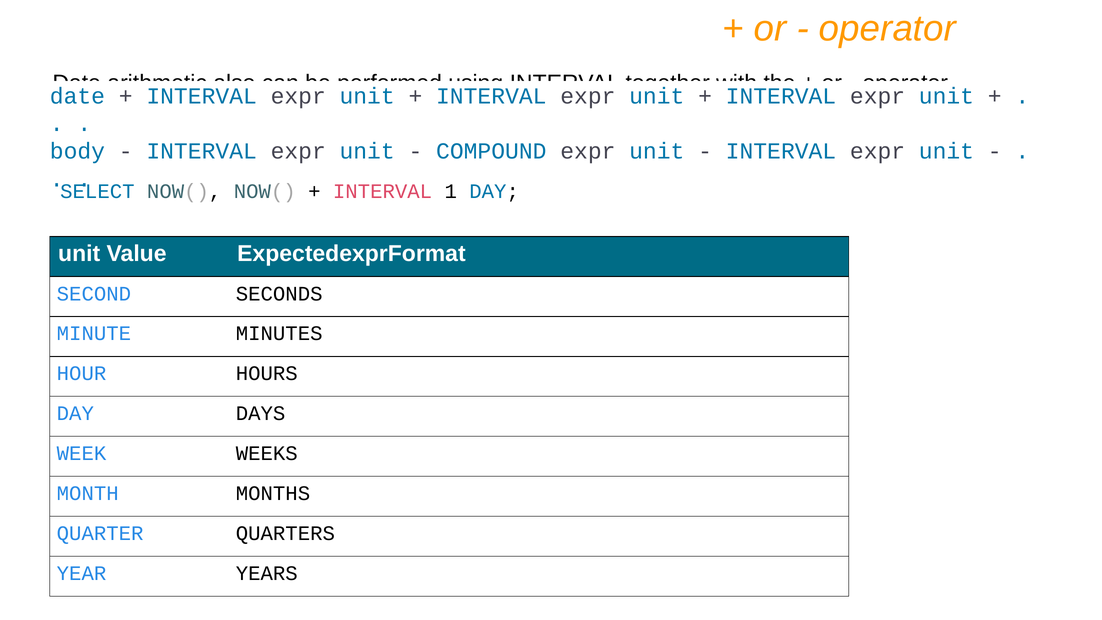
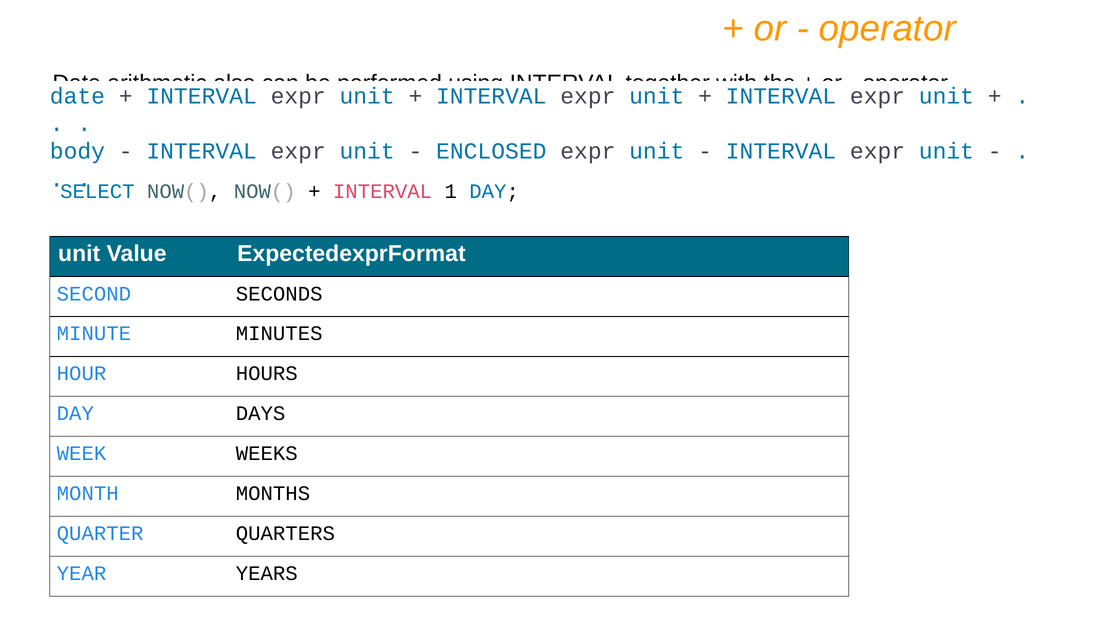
COMPOUND: COMPOUND -> ENCLOSED
